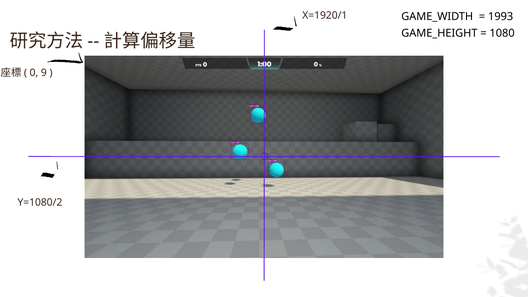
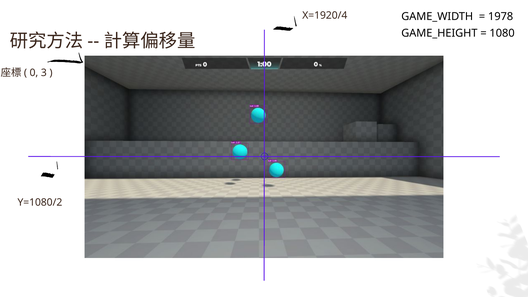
X=1920/1: X=1920/1 -> X=1920/4
1993: 1993 -> 1978
9: 9 -> 3
